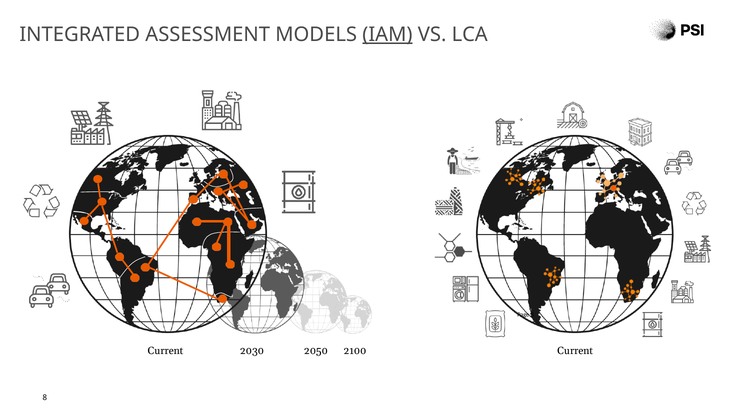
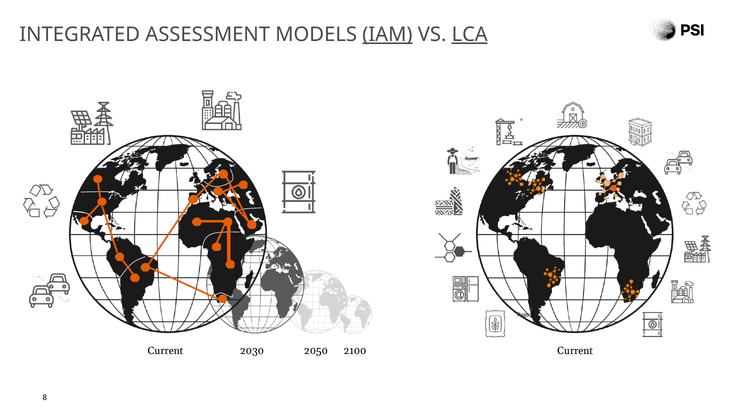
LCA underline: none -> present
